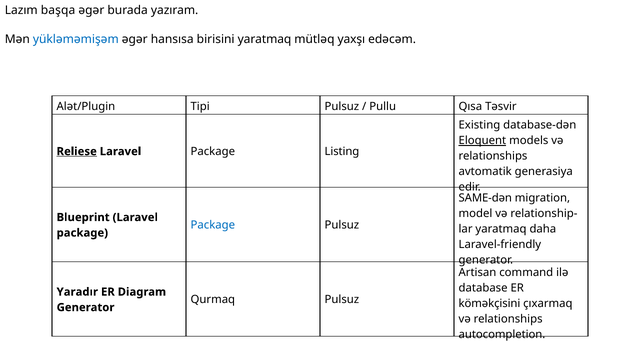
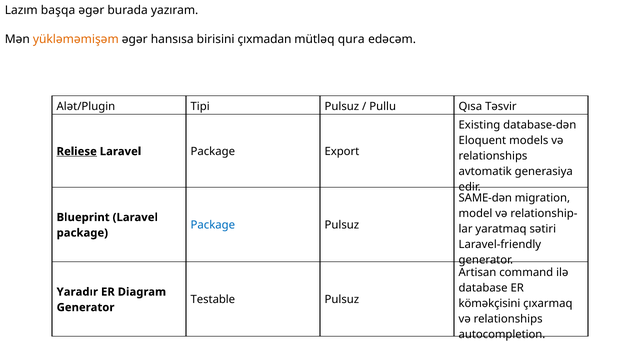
yükləməmişəm colour: blue -> orange
birisini yaratmaq: yaratmaq -> çıxmadan
yaxşı: yaxşı -> qura
Eloquent underline: present -> none
Listing: Listing -> Export
daha: daha -> sətiri
Qurmaq: Qurmaq -> Testable
